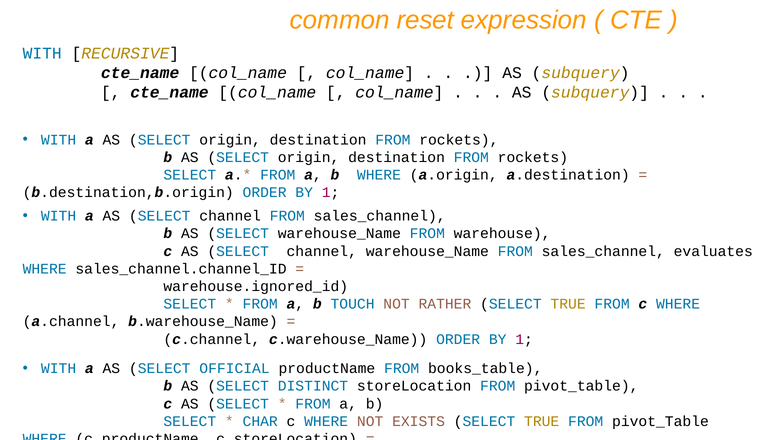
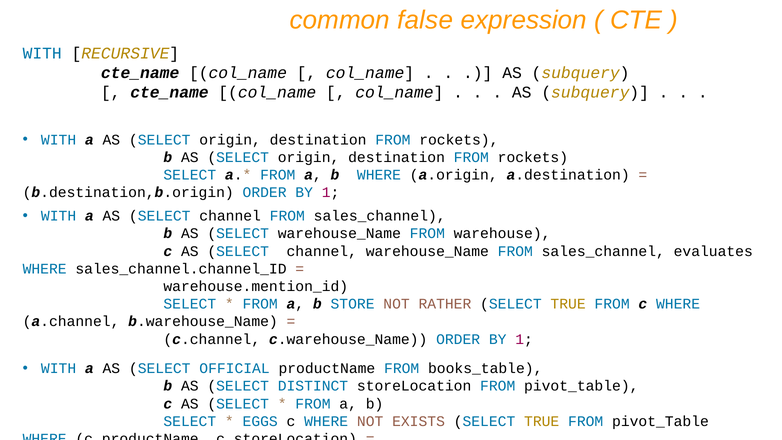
reset: reset -> false
warehouse.ignored_id: warehouse.ignored_id -> warehouse.mention_id
TOUCH: TOUCH -> STORE
CHAR: CHAR -> EGGS
